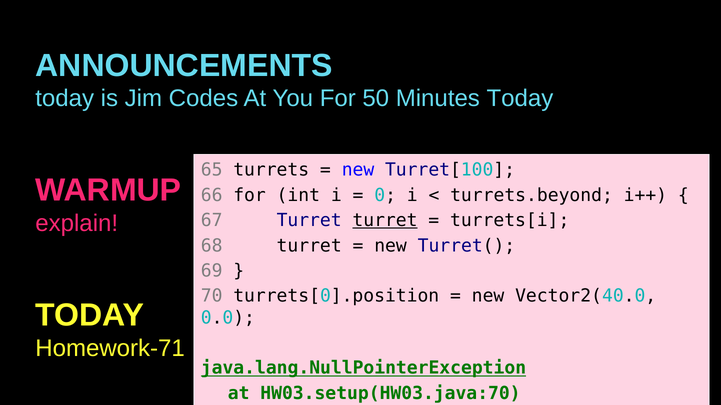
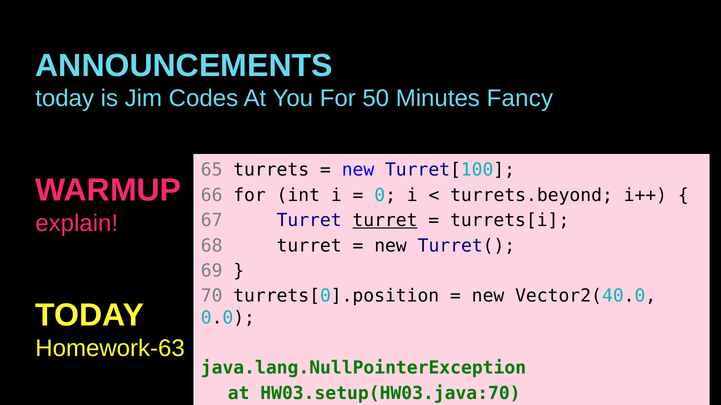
Minutes Today: Today -> Fancy
Homework-71: Homework-71 -> Homework-63
java.lang.NullPointerException underline: present -> none
